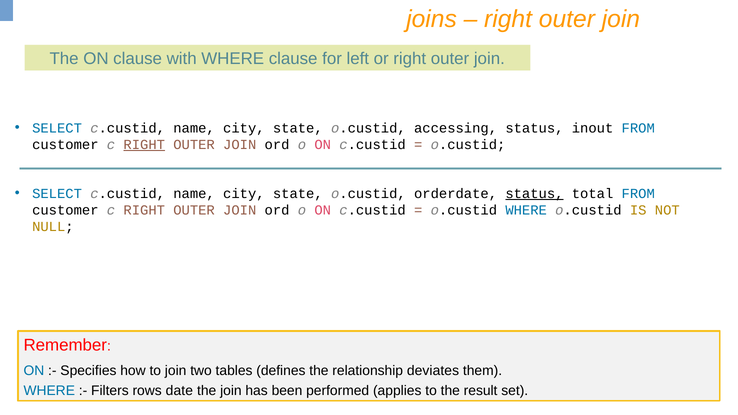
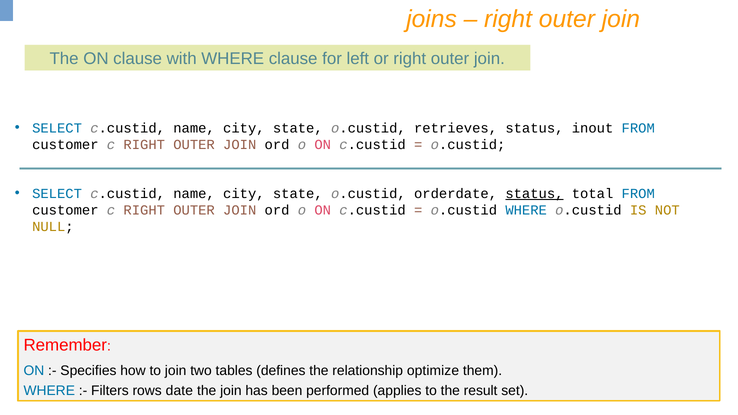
accessing: accessing -> retrieves
RIGHT at (144, 145) underline: present -> none
deviates: deviates -> optimize
